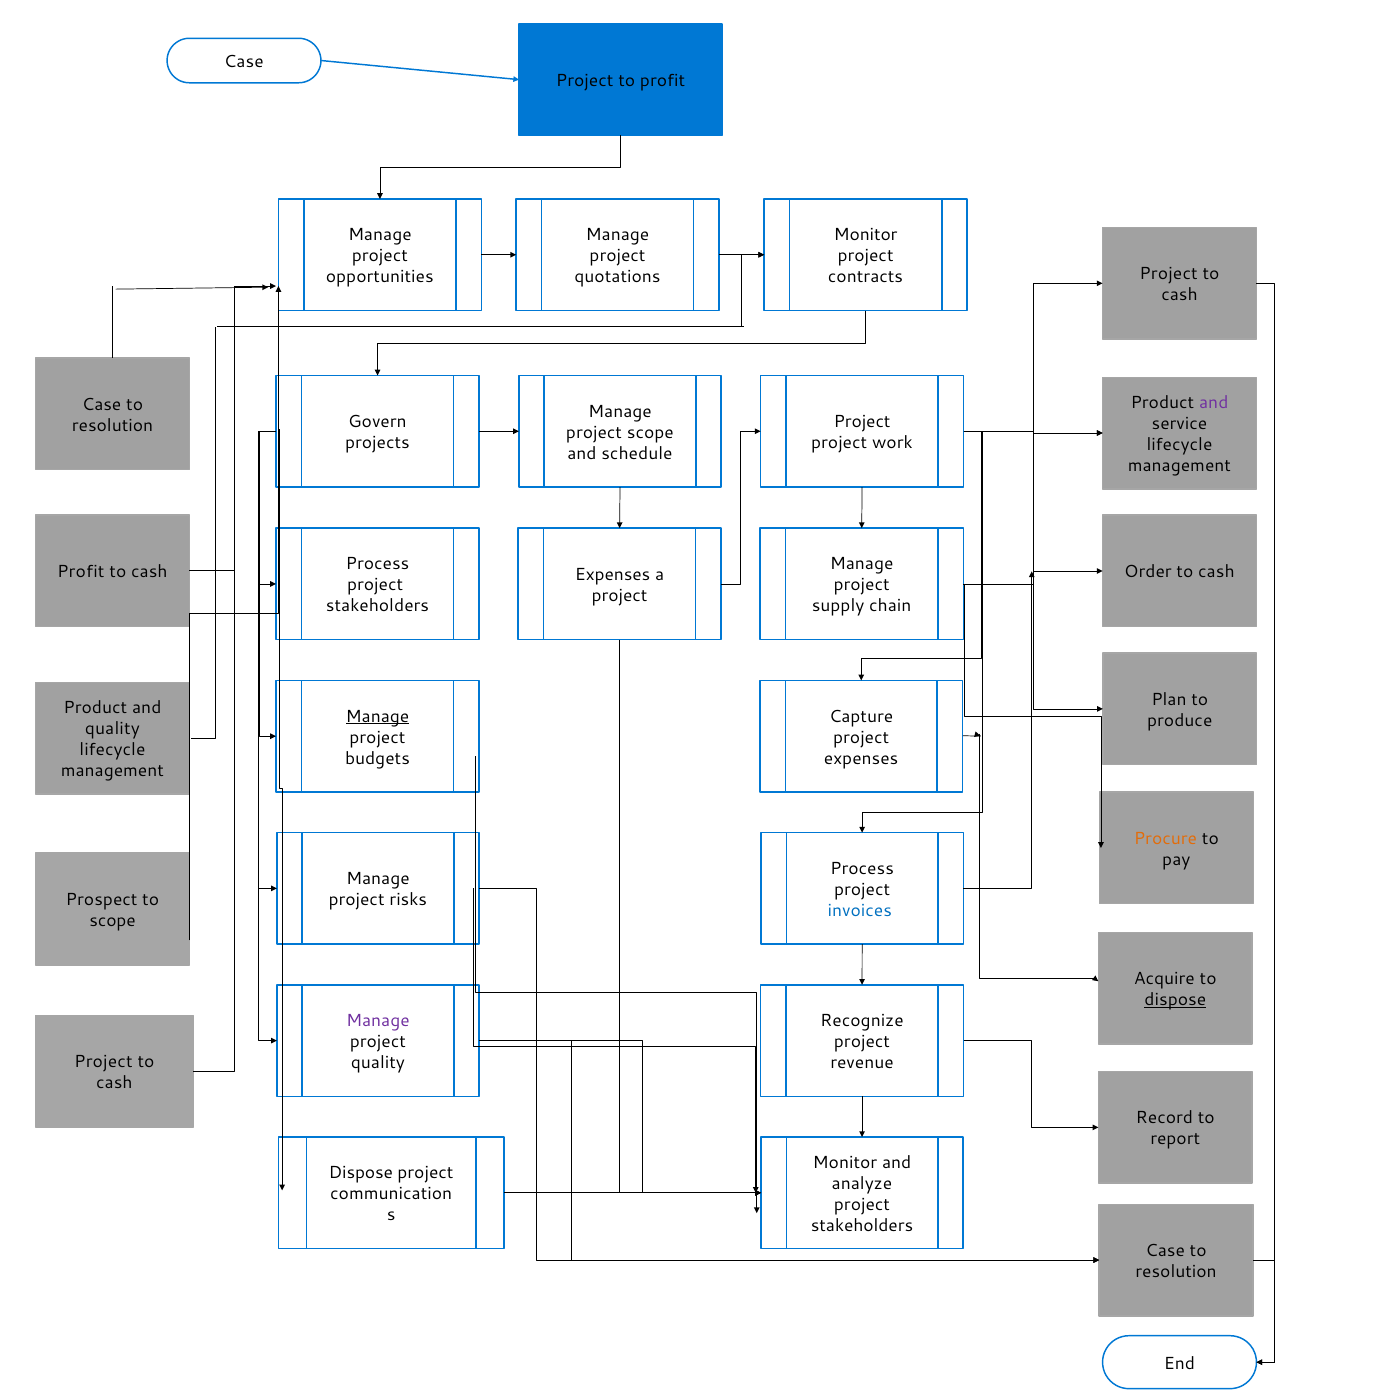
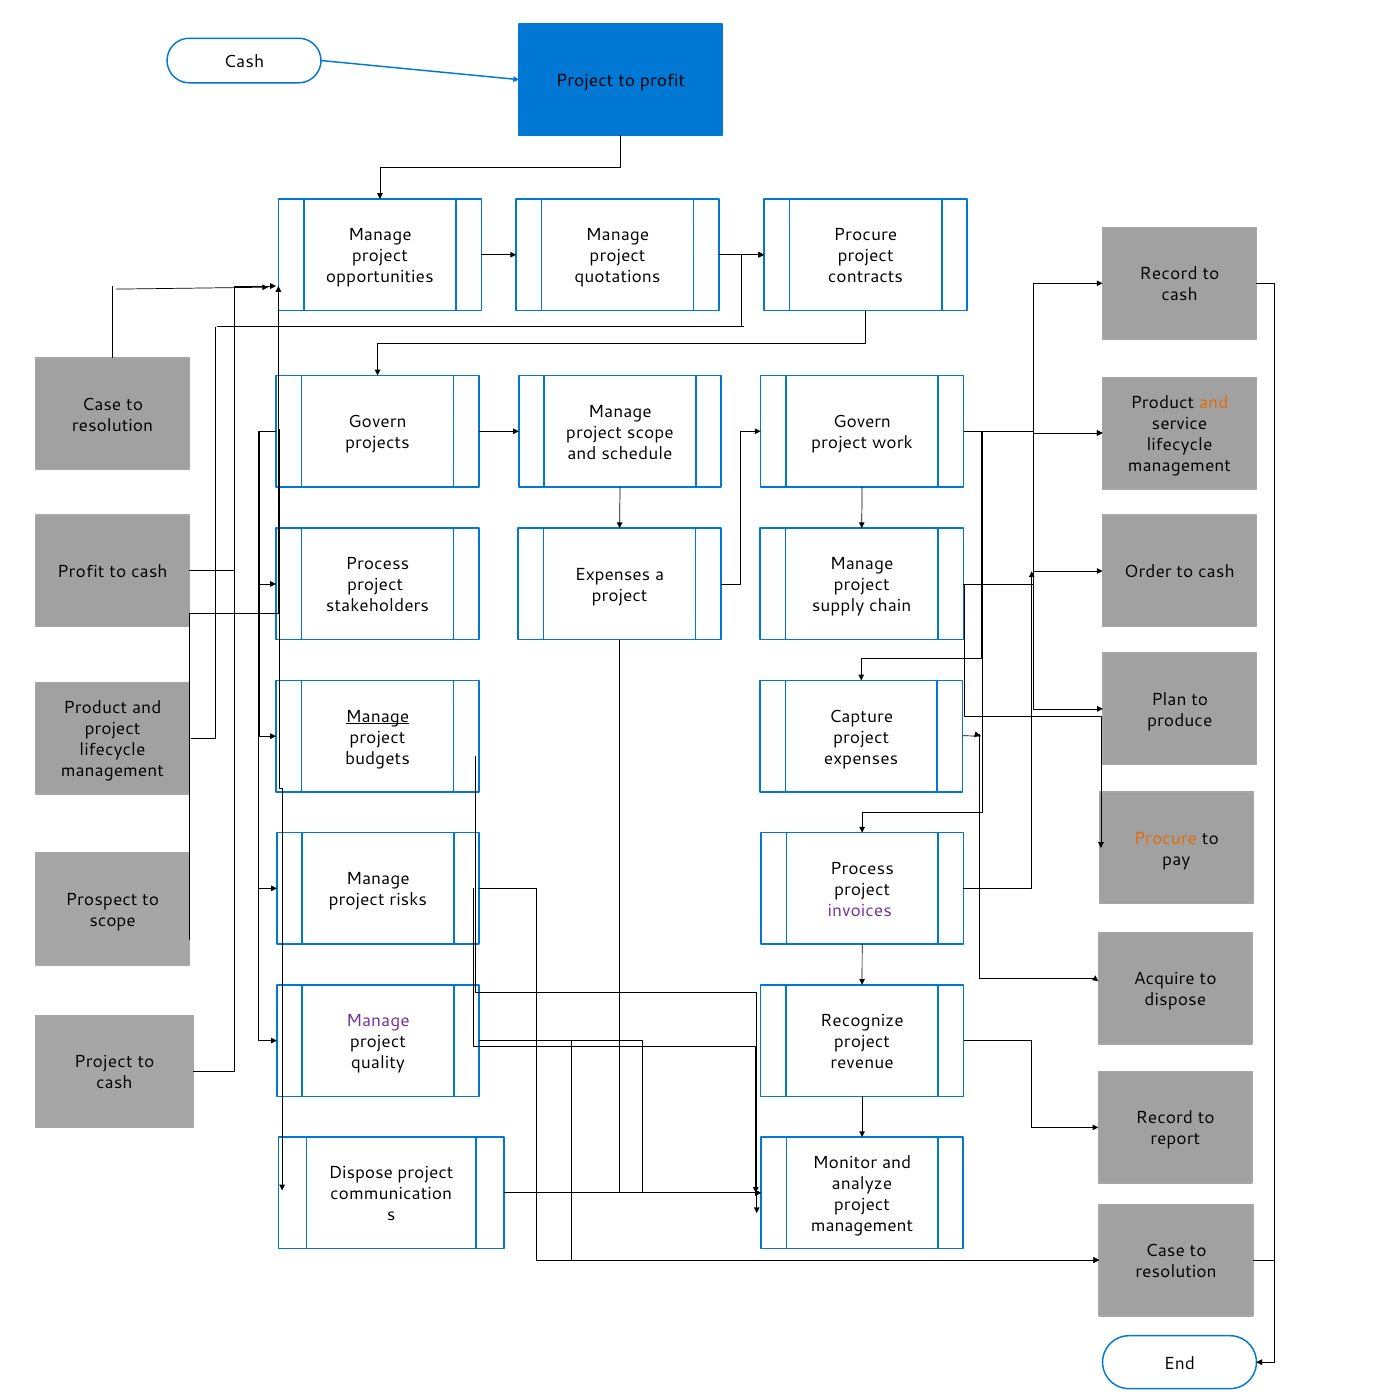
Case at (244, 62): Case -> Cash
Monitor at (866, 235): Monitor -> Procure
Project at (1169, 274): Project -> Record
and at (1214, 403) colour: purple -> orange
Project at (862, 422): Project -> Govern
quality at (112, 729): quality -> project
invoices colour: blue -> purple
dispose at (1175, 1000) underline: present -> none
stakeholders at (862, 1225): stakeholders -> management
